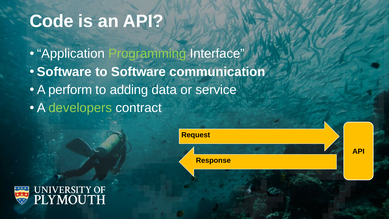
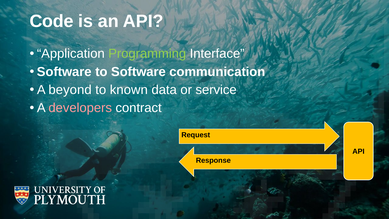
perform: perform -> beyond
adding: adding -> known
developers colour: light green -> pink
